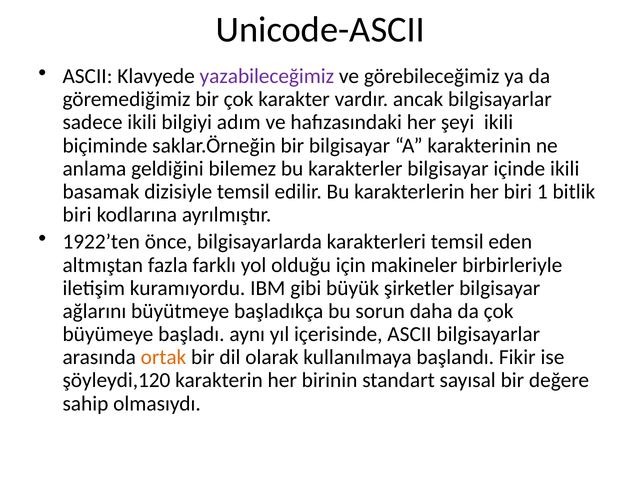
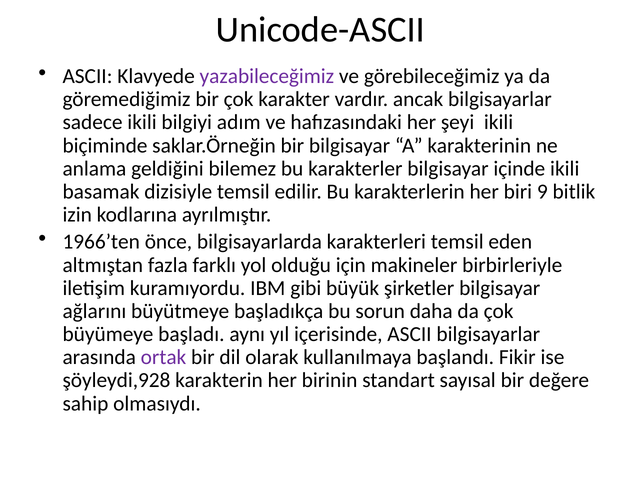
1: 1 -> 9
biri at (77, 215): biri -> izin
1922’ten: 1922’ten -> 1966’ten
ortak colour: orange -> purple
şöyleydi,120: şöyleydi,120 -> şöyleydi,928
